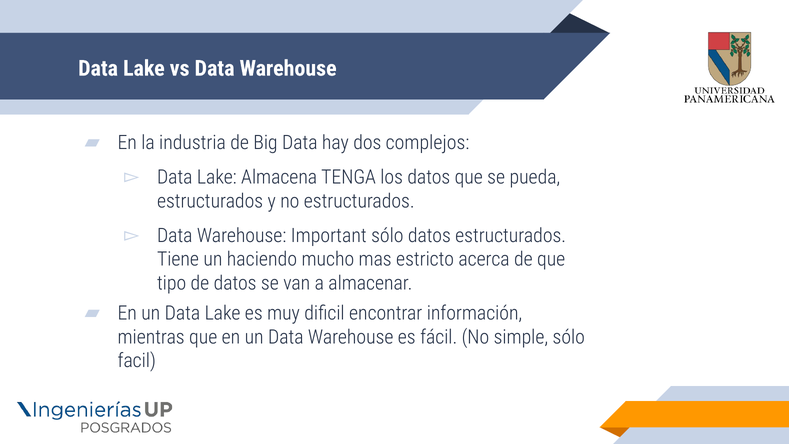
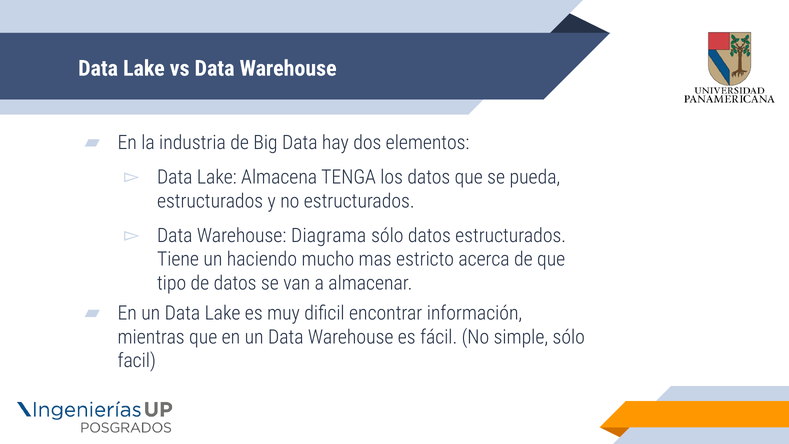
complejos: complejos -> elementos
Important: Important -> Diagrama
